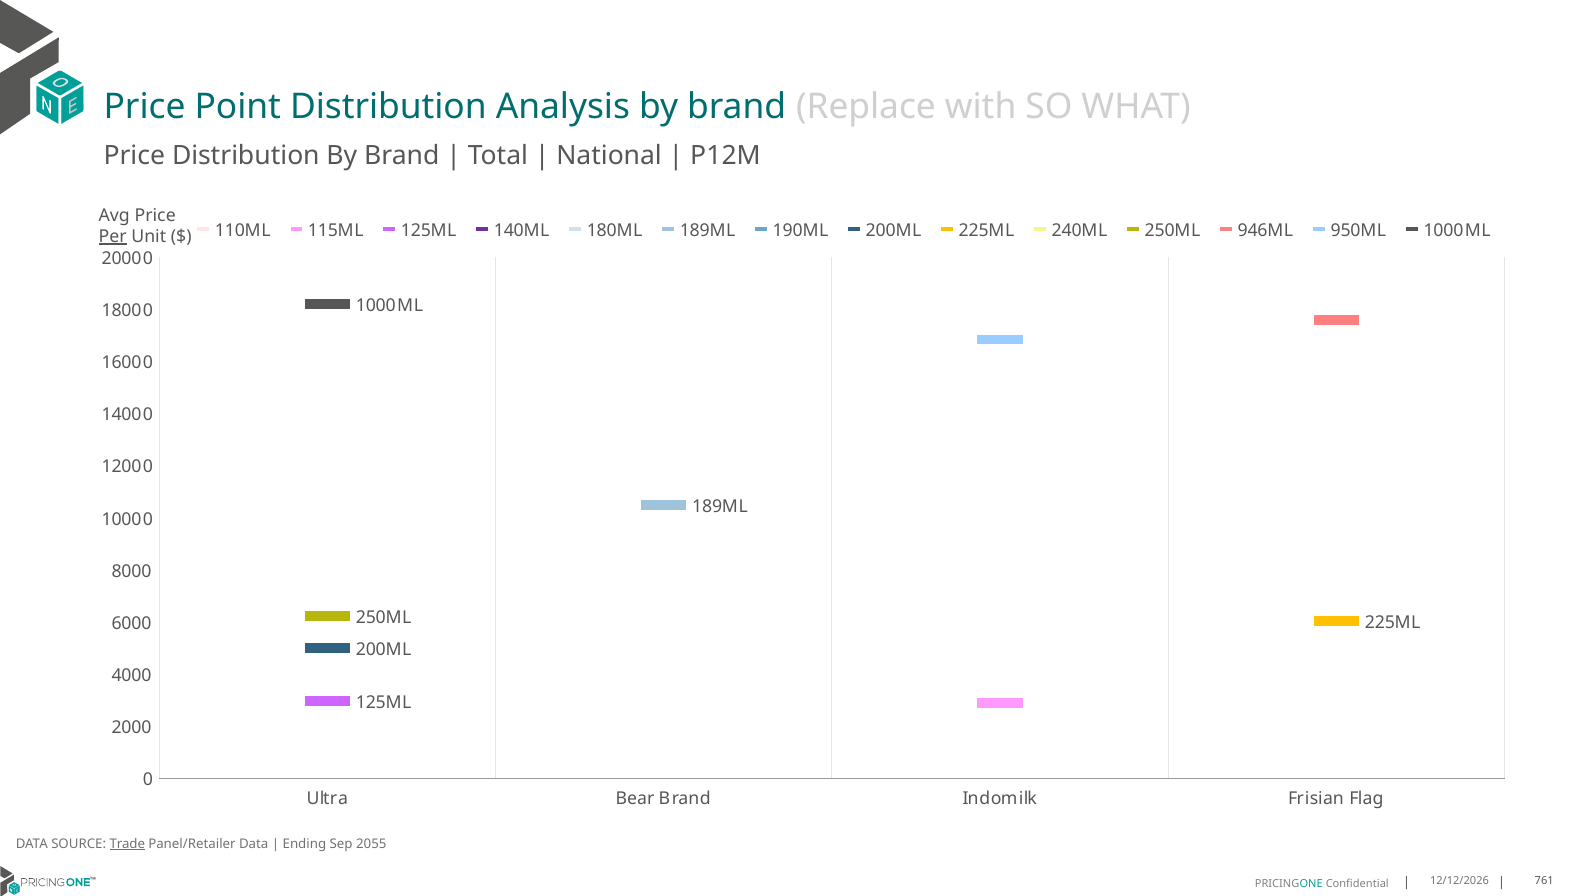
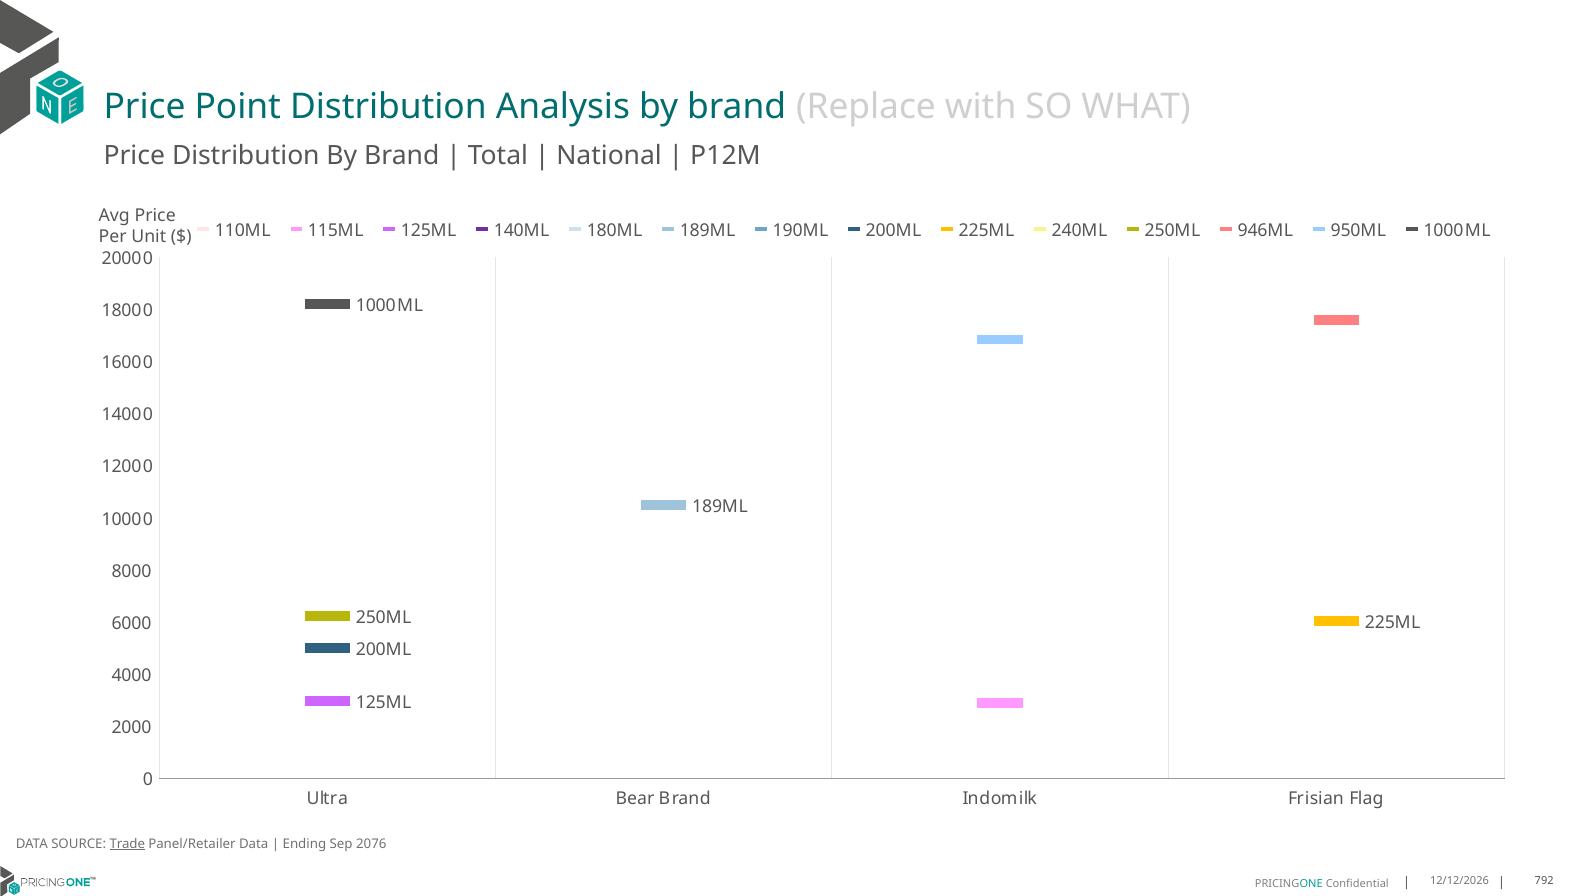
Per underline: present -> none
2055: 2055 -> 2076
761: 761 -> 792
